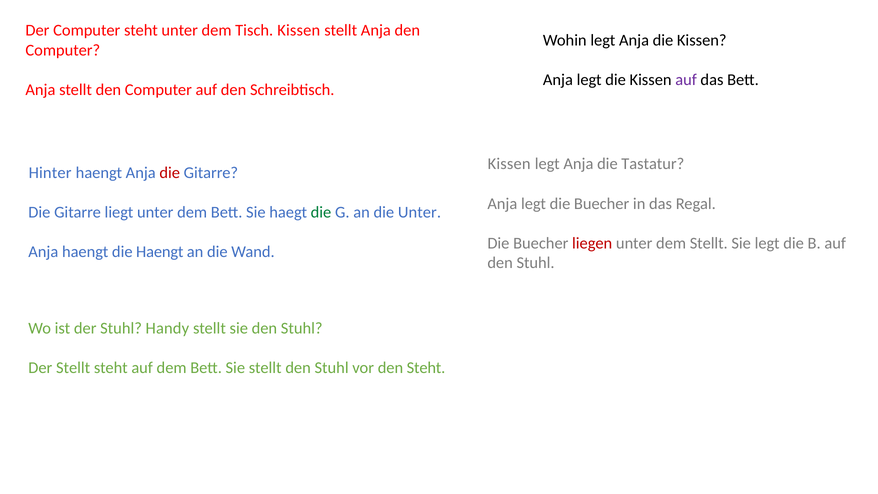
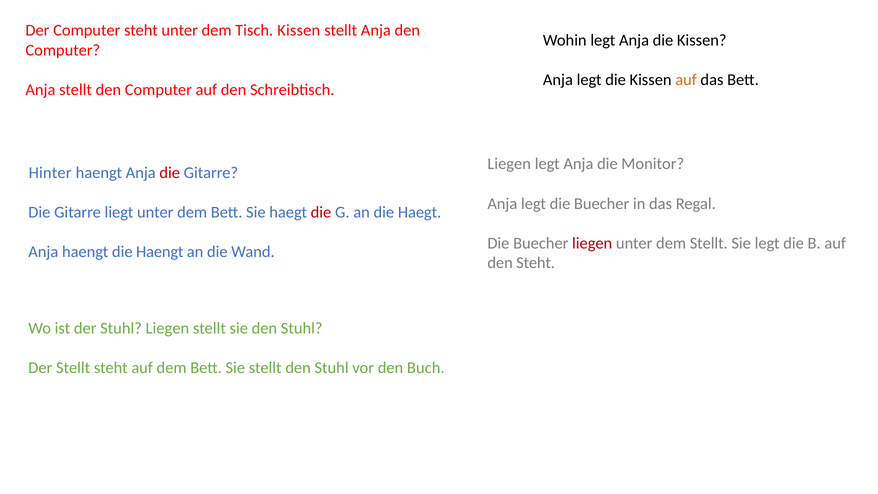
auf at (686, 80) colour: purple -> orange
Kissen at (509, 164): Kissen -> Liegen
Tastatur: Tastatur -> Monitor
die at (321, 212) colour: green -> red
die Unter: Unter -> Haegt
Stuhl at (536, 263): Stuhl -> Steht
Stuhl Handy: Handy -> Liegen
den Steht: Steht -> Buch
